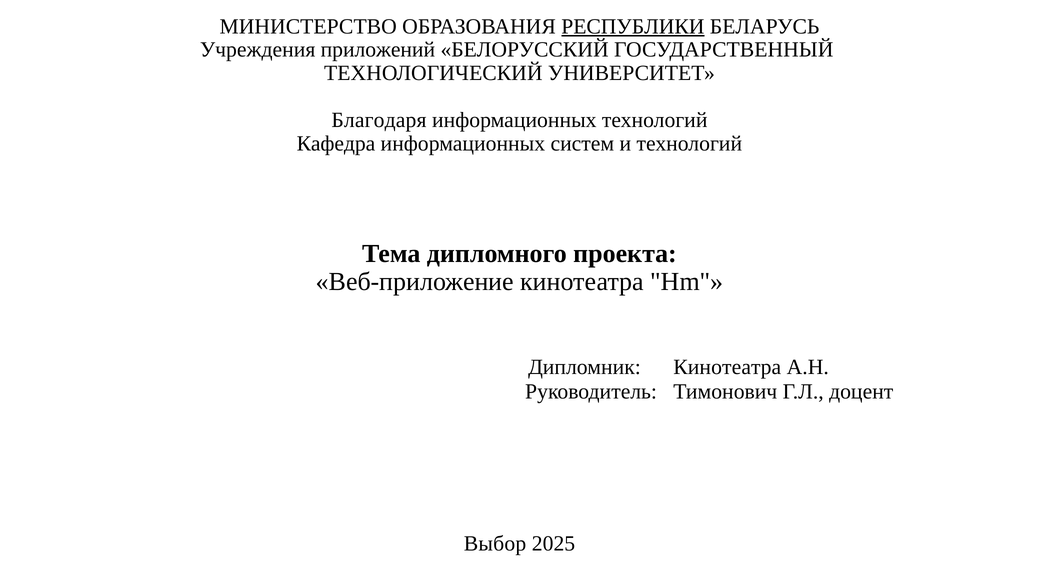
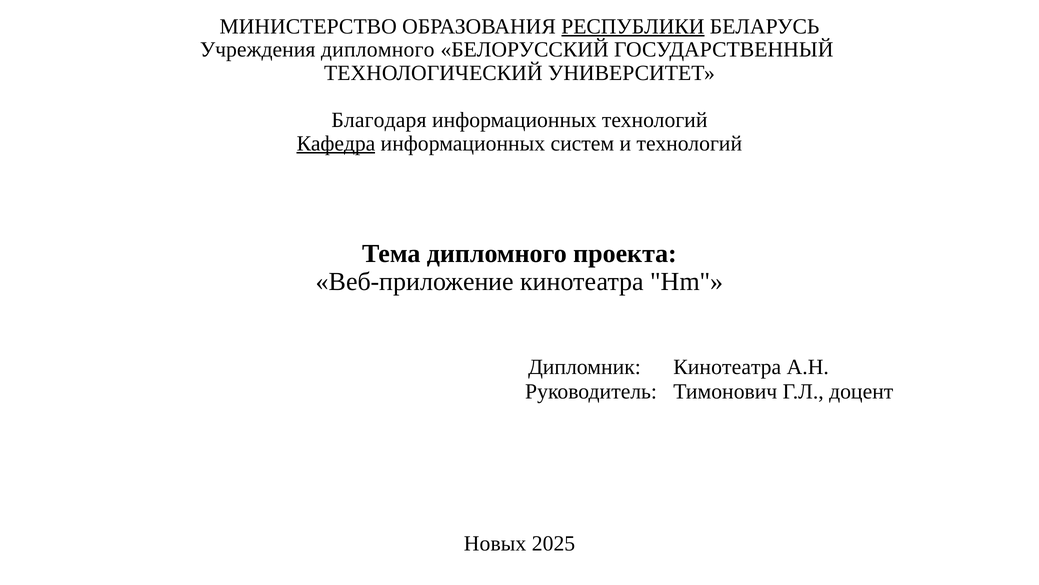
Учреждения приложений: приложений -> дипломного
Кафедра underline: none -> present
Выбор: Выбор -> Новых
